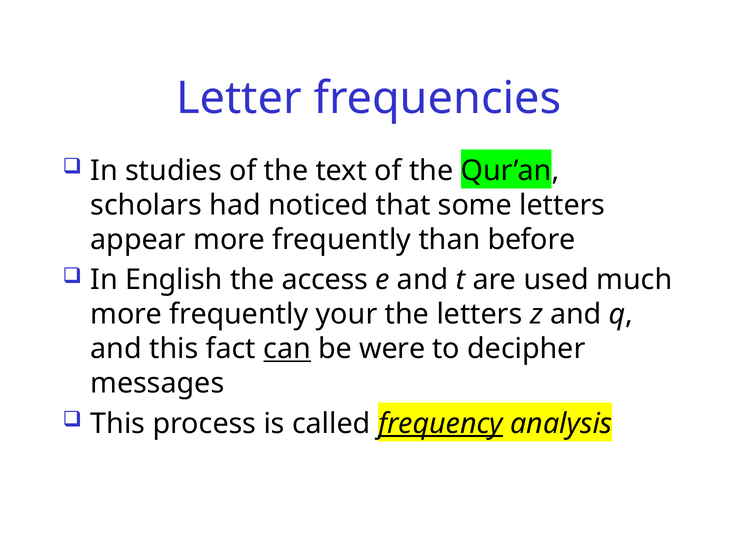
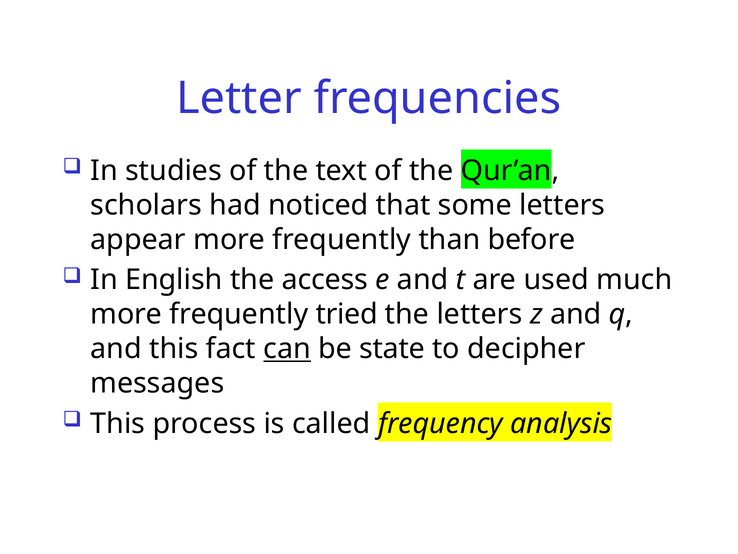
your: your -> tried
were: were -> state
frequency underline: present -> none
